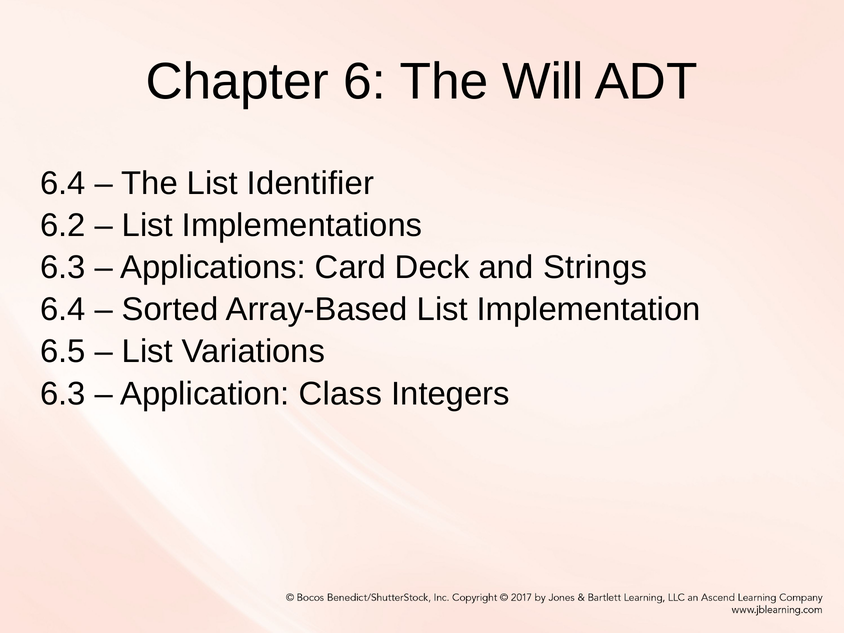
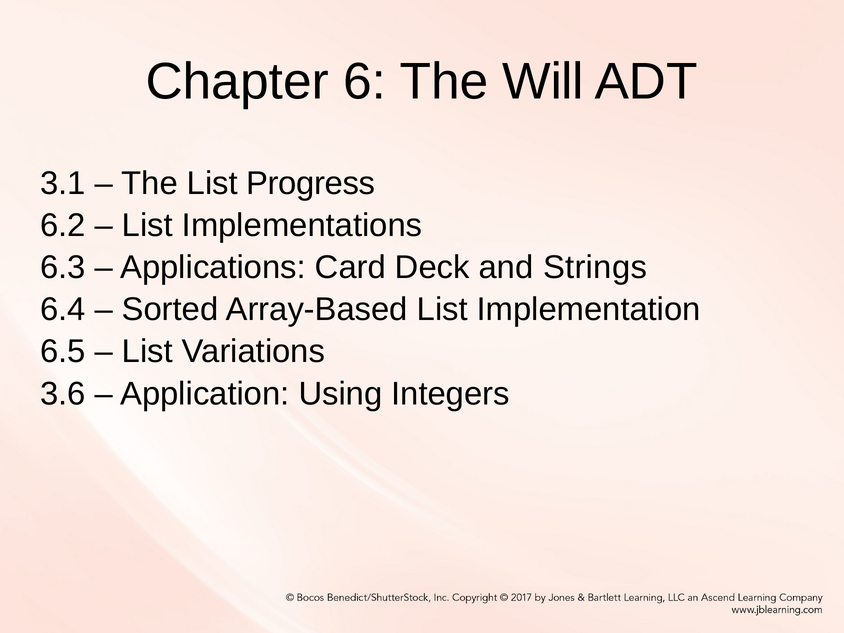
6.4 at (63, 184): 6.4 -> 3.1
Identifier: Identifier -> Progress
6.3 at (63, 394): 6.3 -> 3.6
Class: Class -> Using
